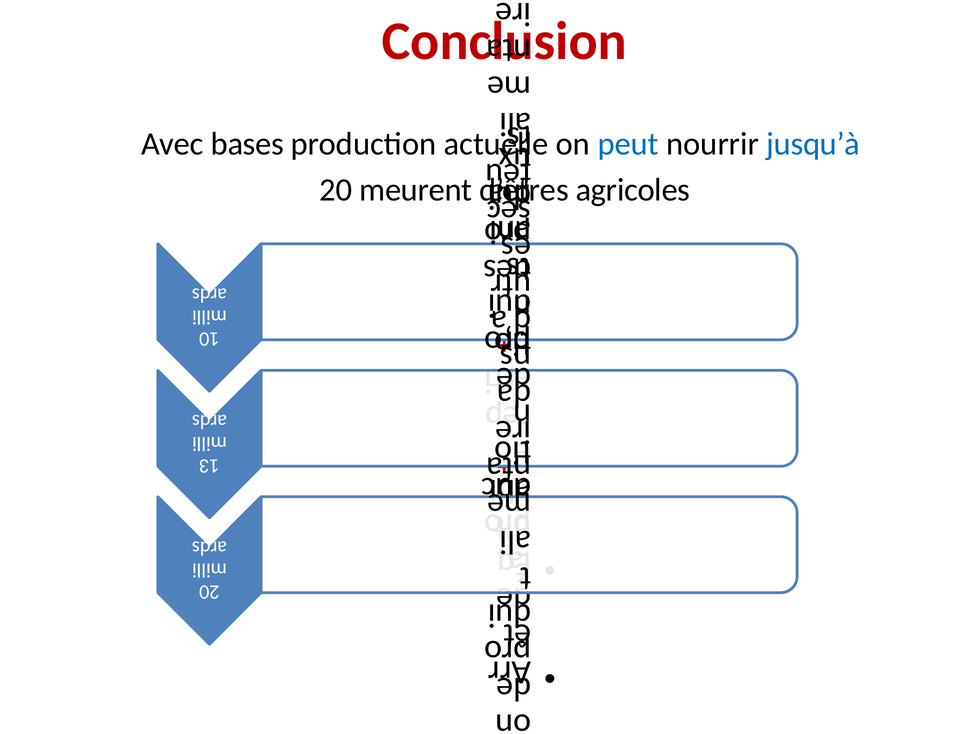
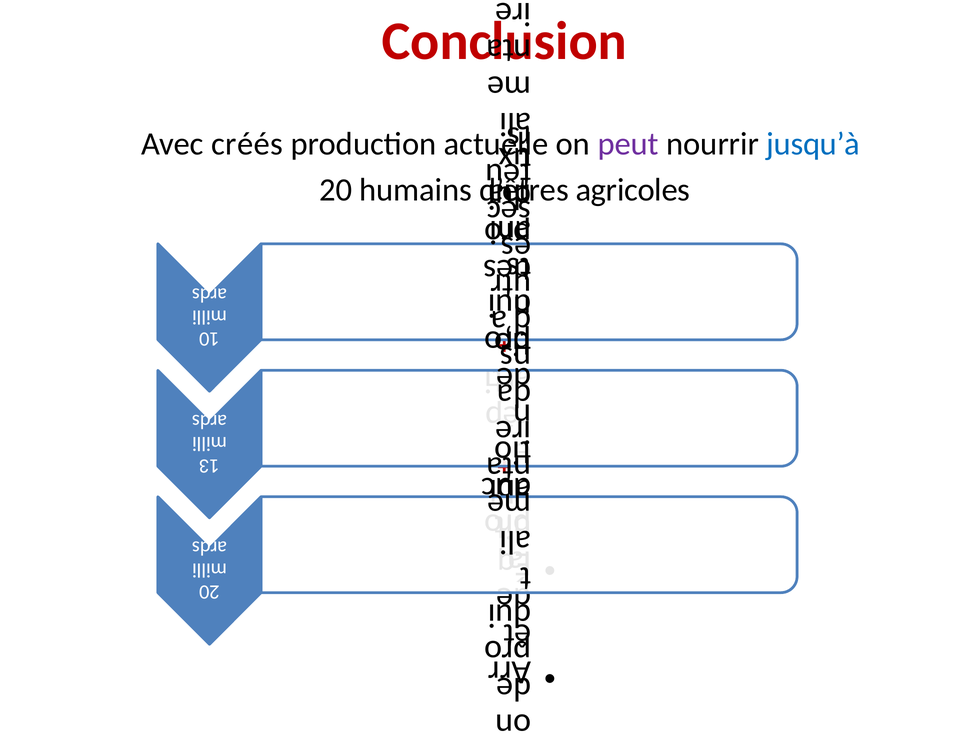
bases: bases -> créés
peut colour: blue -> purple
meurent: meurent -> humains
